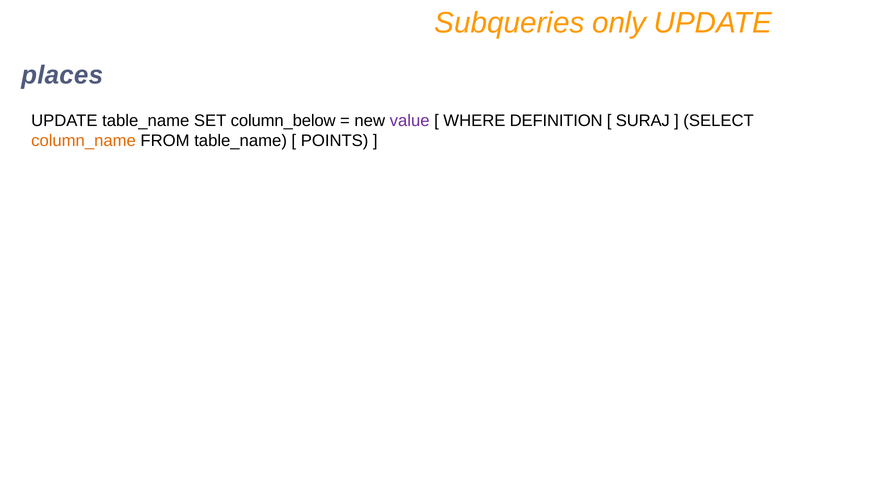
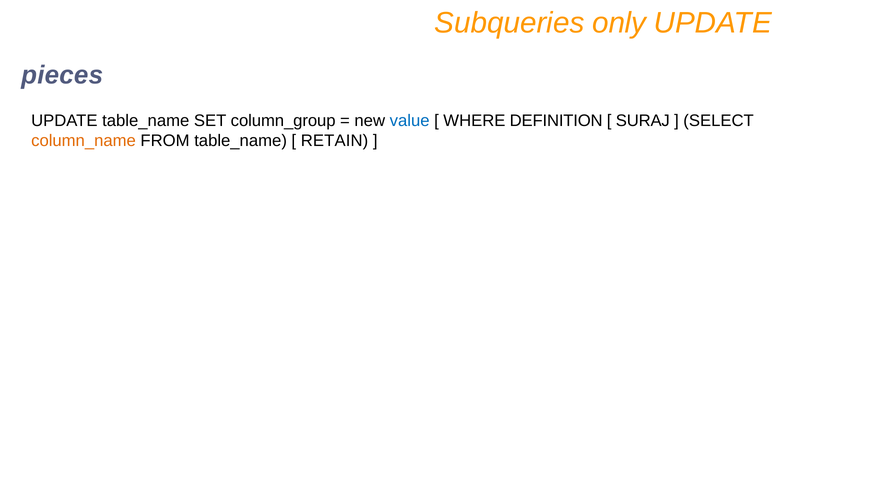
places: places -> pieces
column_below: column_below -> column_group
value colour: purple -> blue
POINTS: POINTS -> RETAIN
